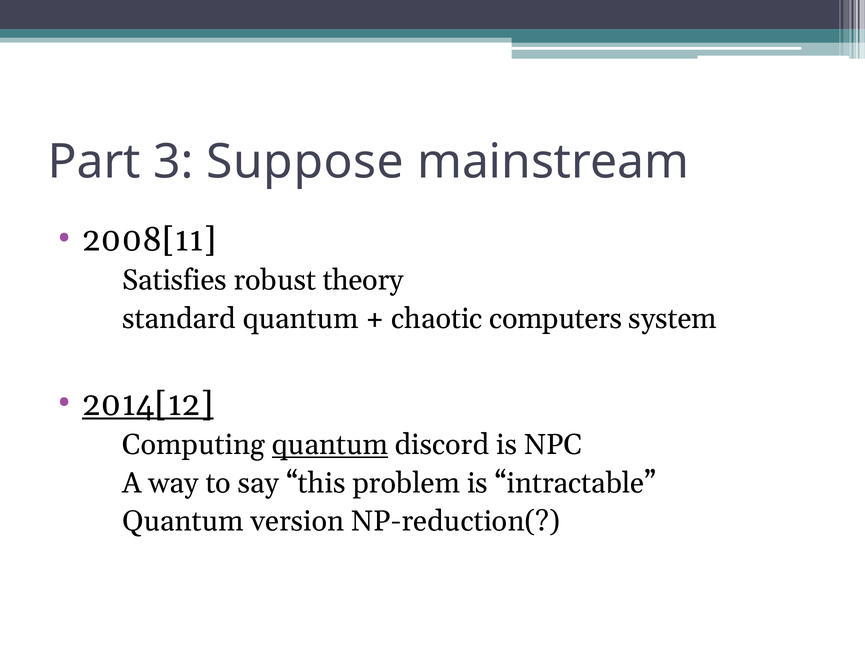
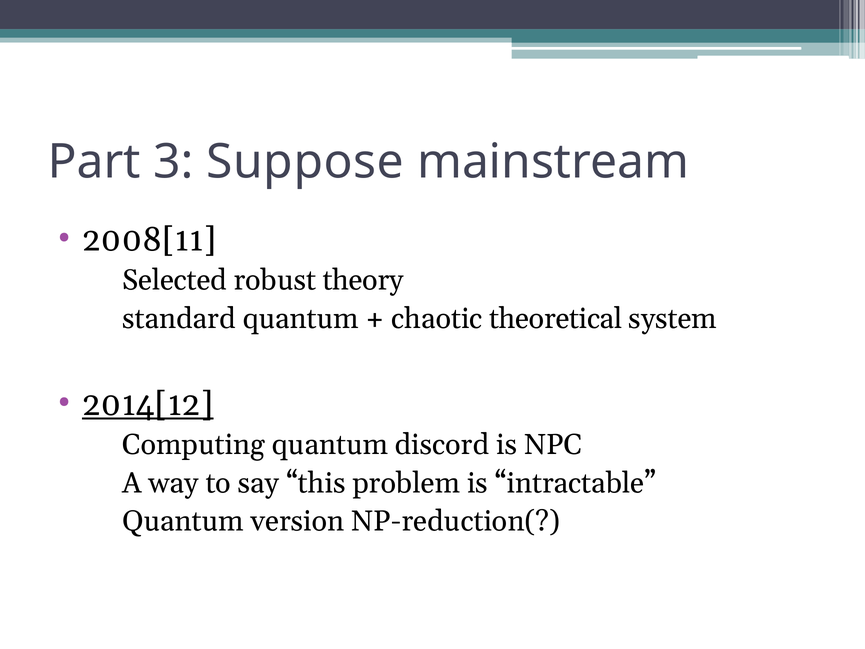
Satisfies: Satisfies -> Selected
computers: computers -> theoretical
quantum at (330, 445) underline: present -> none
